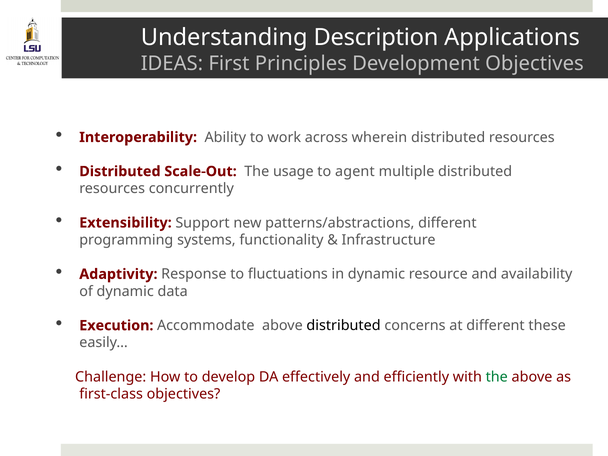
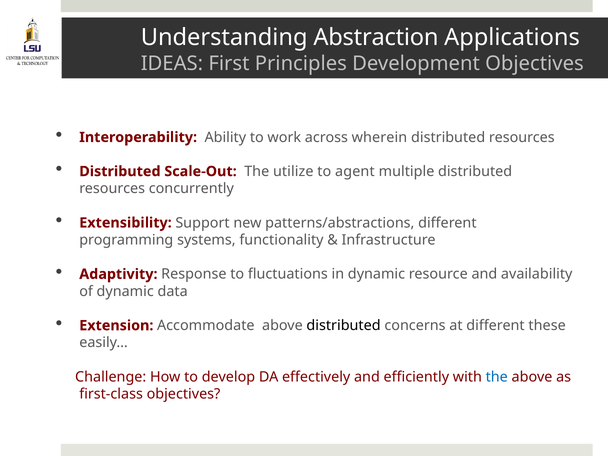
Description: Description -> Abstraction
usage: usage -> utilize
Execution: Execution -> Extension
the at (497, 377) colour: green -> blue
